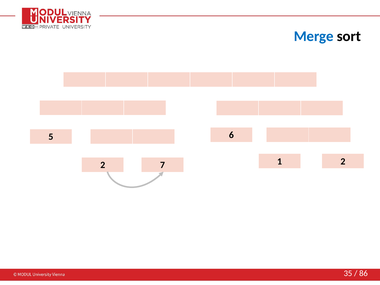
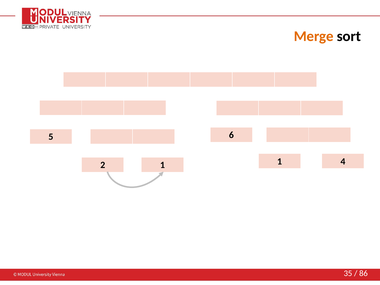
Merge colour: blue -> orange
1 2: 2 -> 4
2 7: 7 -> 1
